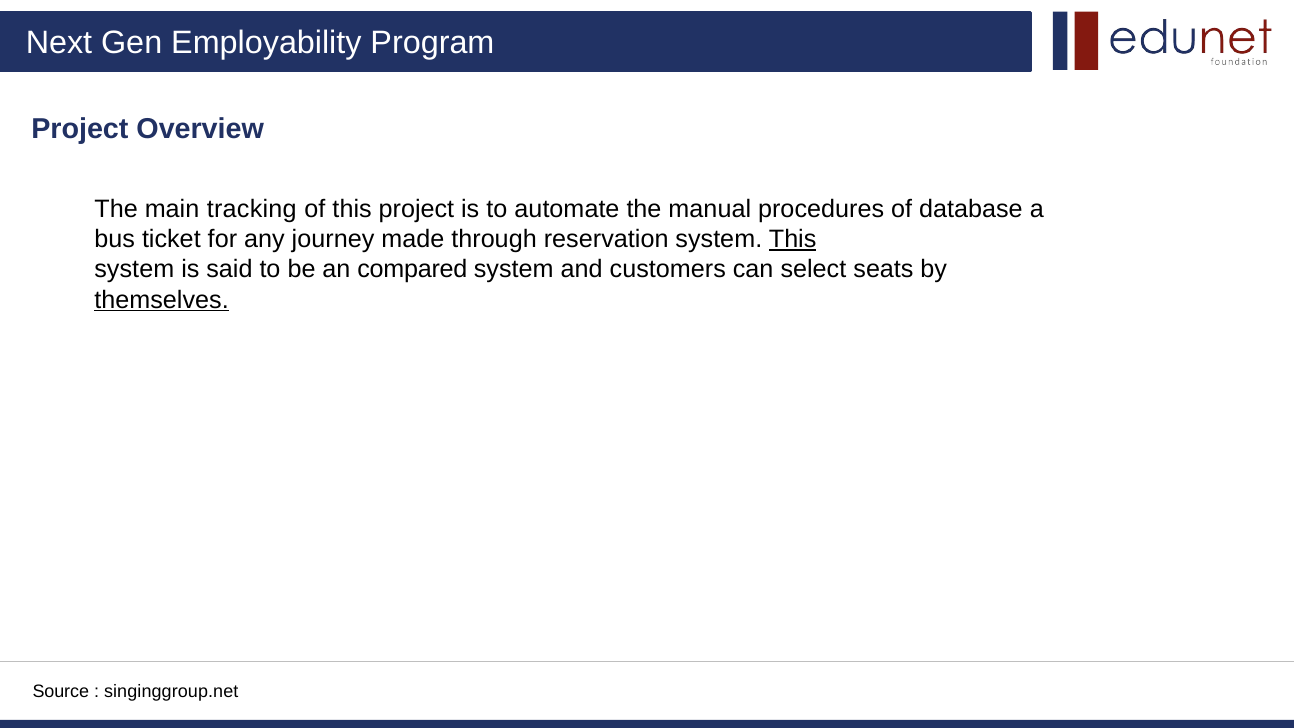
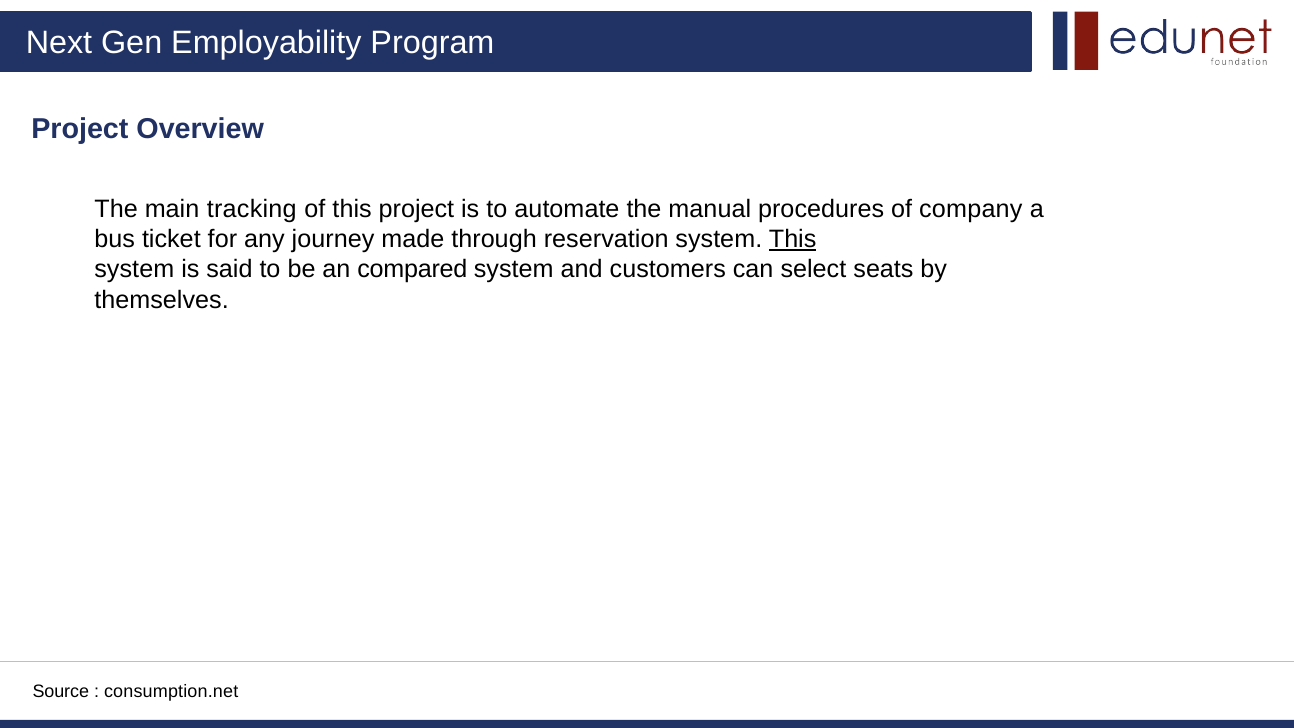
database: database -> company
themselves underline: present -> none
singinggroup.net: singinggroup.net -> consumption.net
